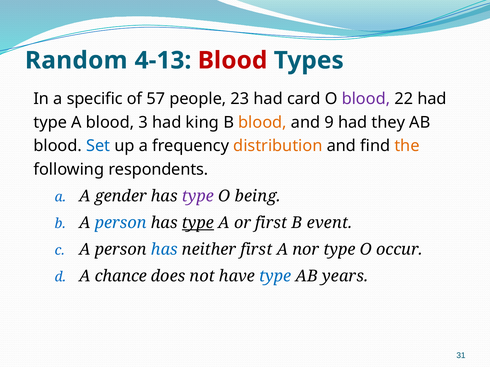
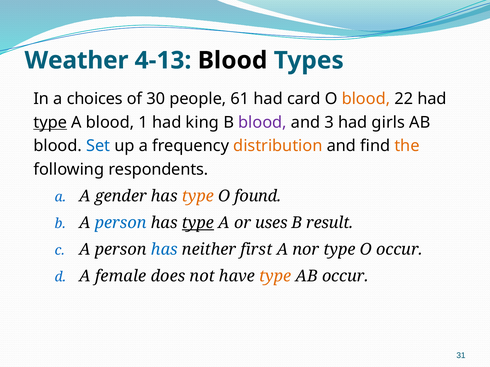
Random: Random -> Weather
Blood at (233, 60) colour: red -> black
specific: specific -> choices
57: 57 -> 30
23: 23 -> 61
blood at (366, 99) colour: purple -> orange
type at (50, 122) underline: none -> present
3: 3 -> 1
blood at (262, 122) colour: orange -> purple
9: 9 -> 3
they: they -> girls
type at (198, 196) colour: purple -> orange
being: being -> found
or first: first -> uses
event: event -> result
chance: chance -> female
type at (275, 277) colour: blue -> orange
AB years: years -> occur
